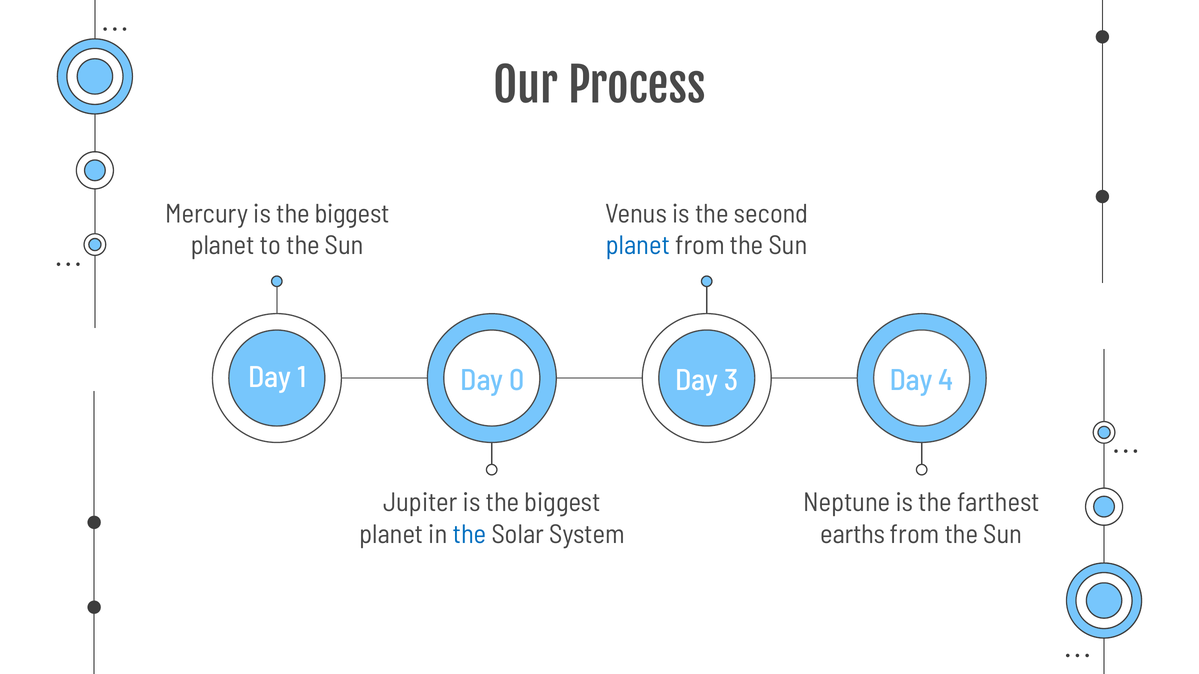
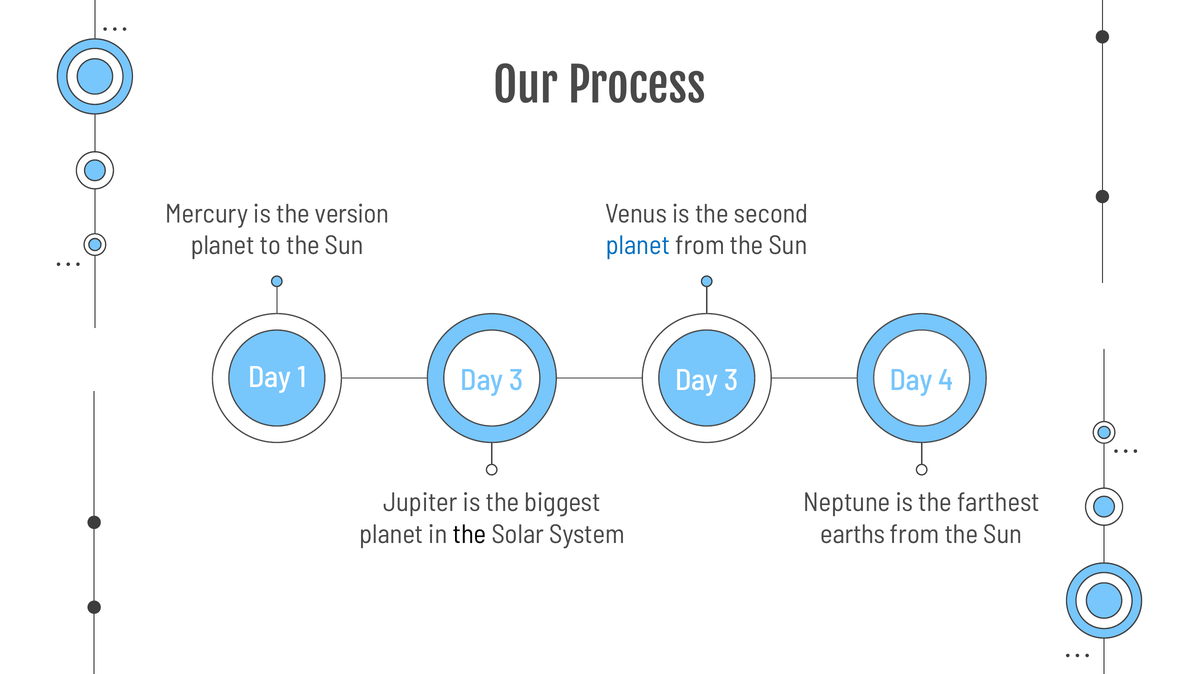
Mercury is the biggest: biggest -> version
1 Day 0: 0 -> 3
the at (470, 535) colour: blue -> black
